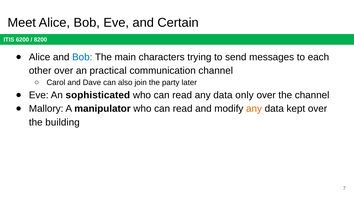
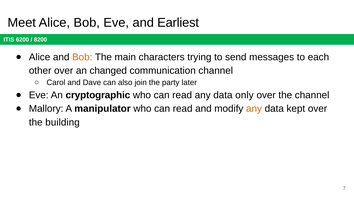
Certain: Certain -> Earliest
Bob at (82, 57) colour: blue -> orange
practical: practical -> changed
sophisticated: sophisticated -> cryptographic
